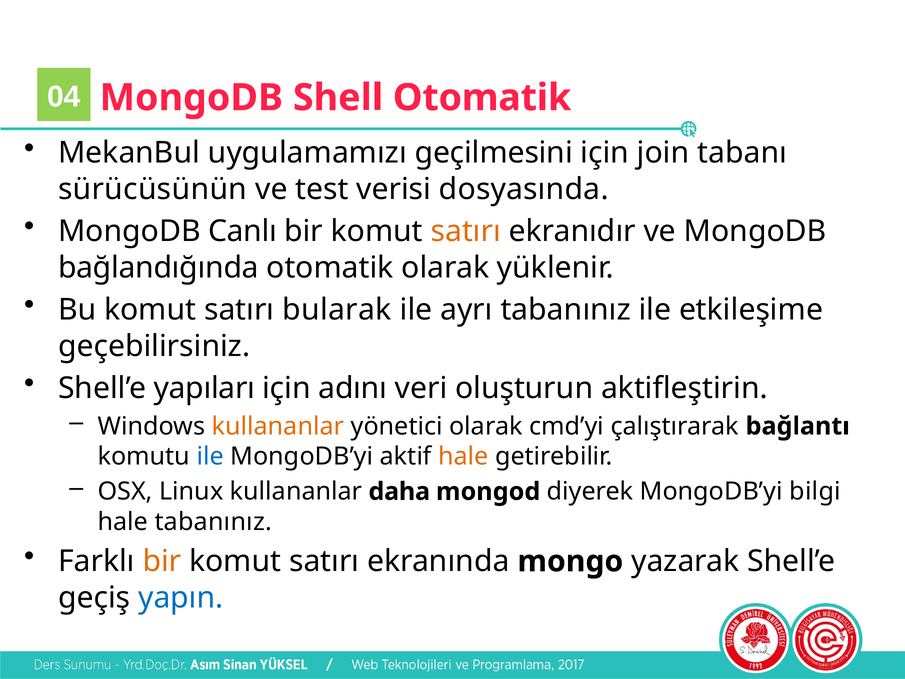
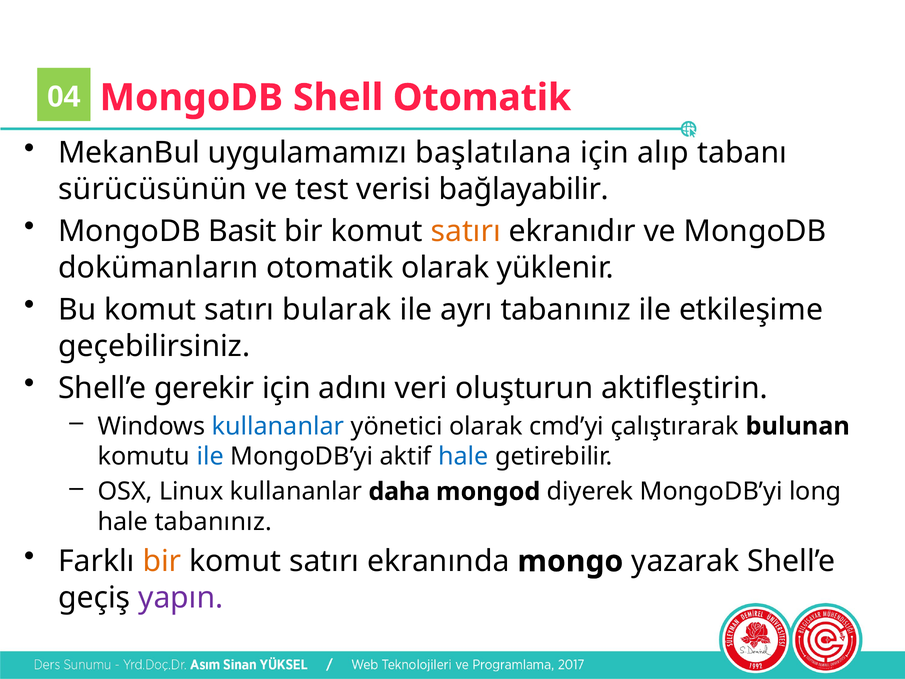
geçilmesini: geçilmesini -> başlatılana
join: join -> alıp
dosyasında: dosyasında -> bağlayabilir
Canlı: Canlı -> Basit
bağlandığında: bağlandığında -> dokümanların
yapıları: yapıları -> gerekir
kullananlar at (278, 426) colour: orange -> blue
bağlantı: bağlantı -> bulunan
hale at (463, 456) colour: orange -> blue
bilgi: bilgi -> long
yapın colour: blue -> purple
